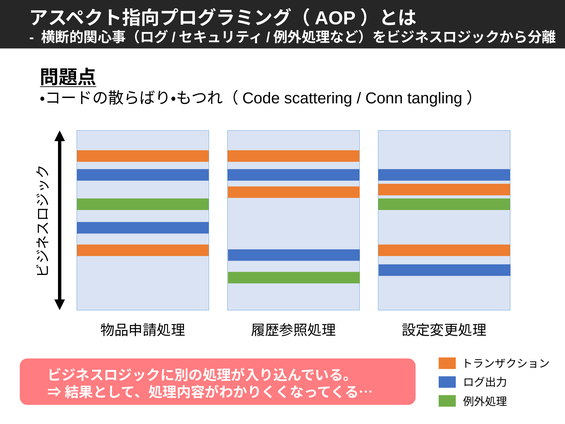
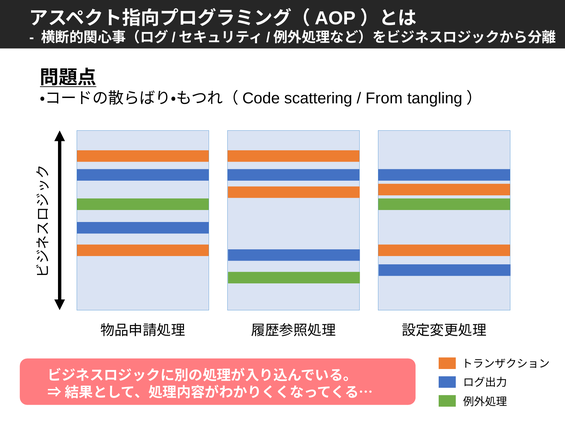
Conn: Conn -> From
